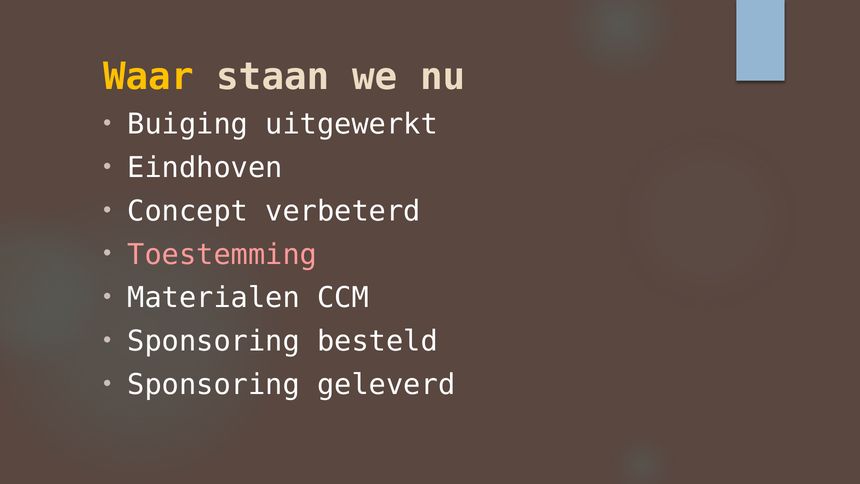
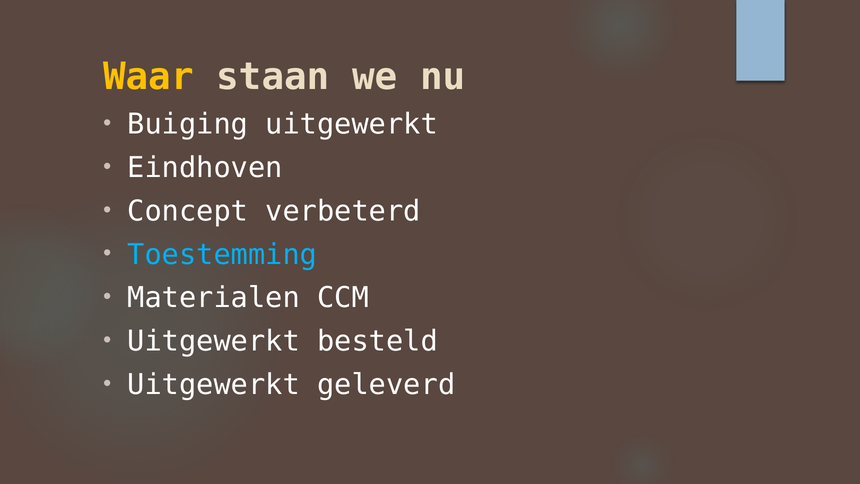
Toestemming colour: pink -> light blue
Sponsoring at (214, 341): Sponsoring -> Uitgewerkt
Sponsoring at (214, 385): Sponsoring -> Uitgewerkt
